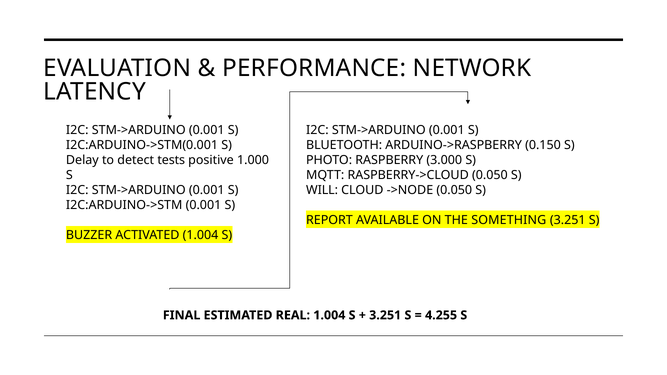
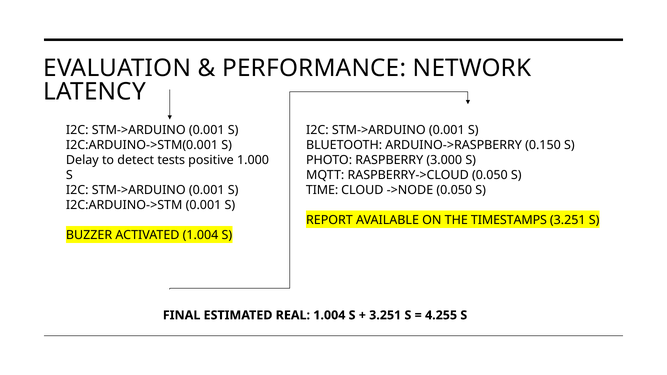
WILL: WILL -> TIME
SOMETHING: SOMETHING -> TIMESTAMPS
